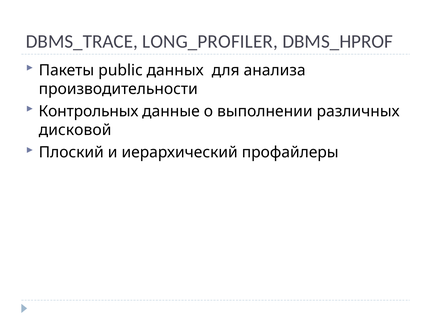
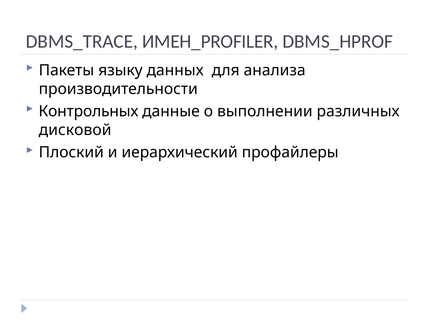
LONG_PROFILER: LONG_PROFILER -> ИМЕН_PROFILER
public: public -> языку
